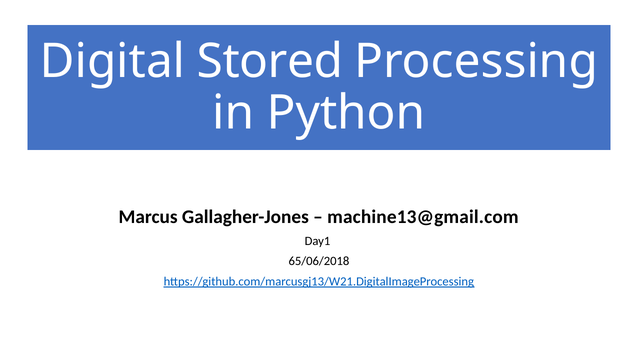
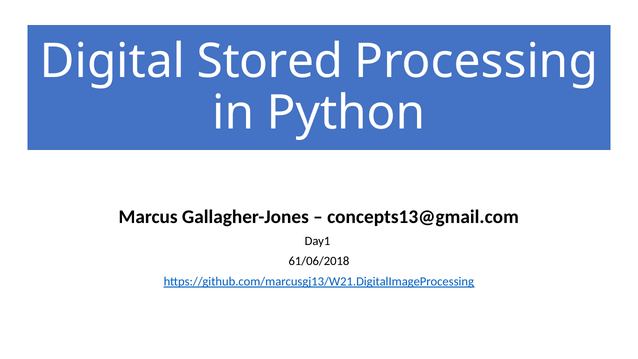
machine13@gmail.com: machine13@gmail.com -> concepts13@gmail.com
65/06/2018: 65/06/2018 -> 61/06/2018
